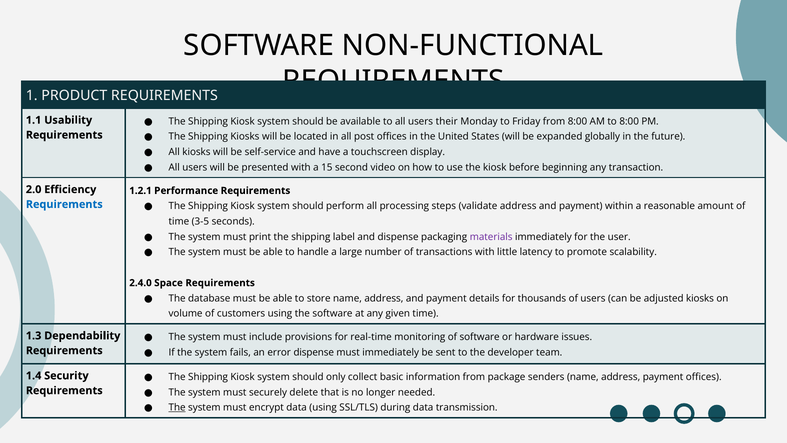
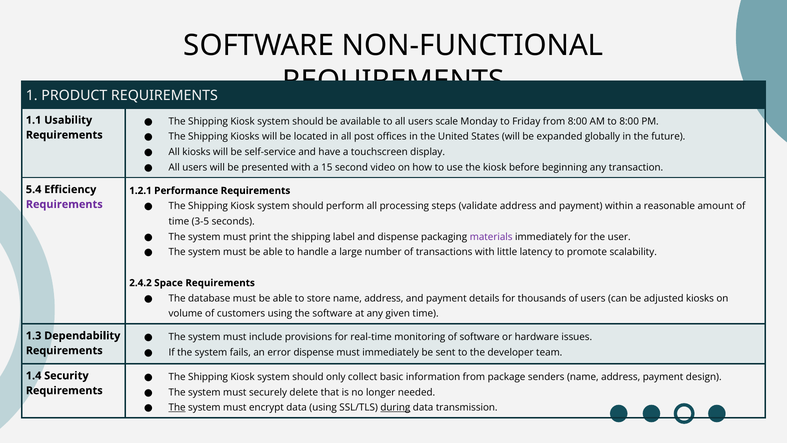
their: their -> scale
2.0: 2.0 -> 5.4
Requirements at (64, 204) colour: blue -> purple
2.4.0: 2.4.0 -> 2.4.2
payment offices: offices -> design
during underline: none -> present
